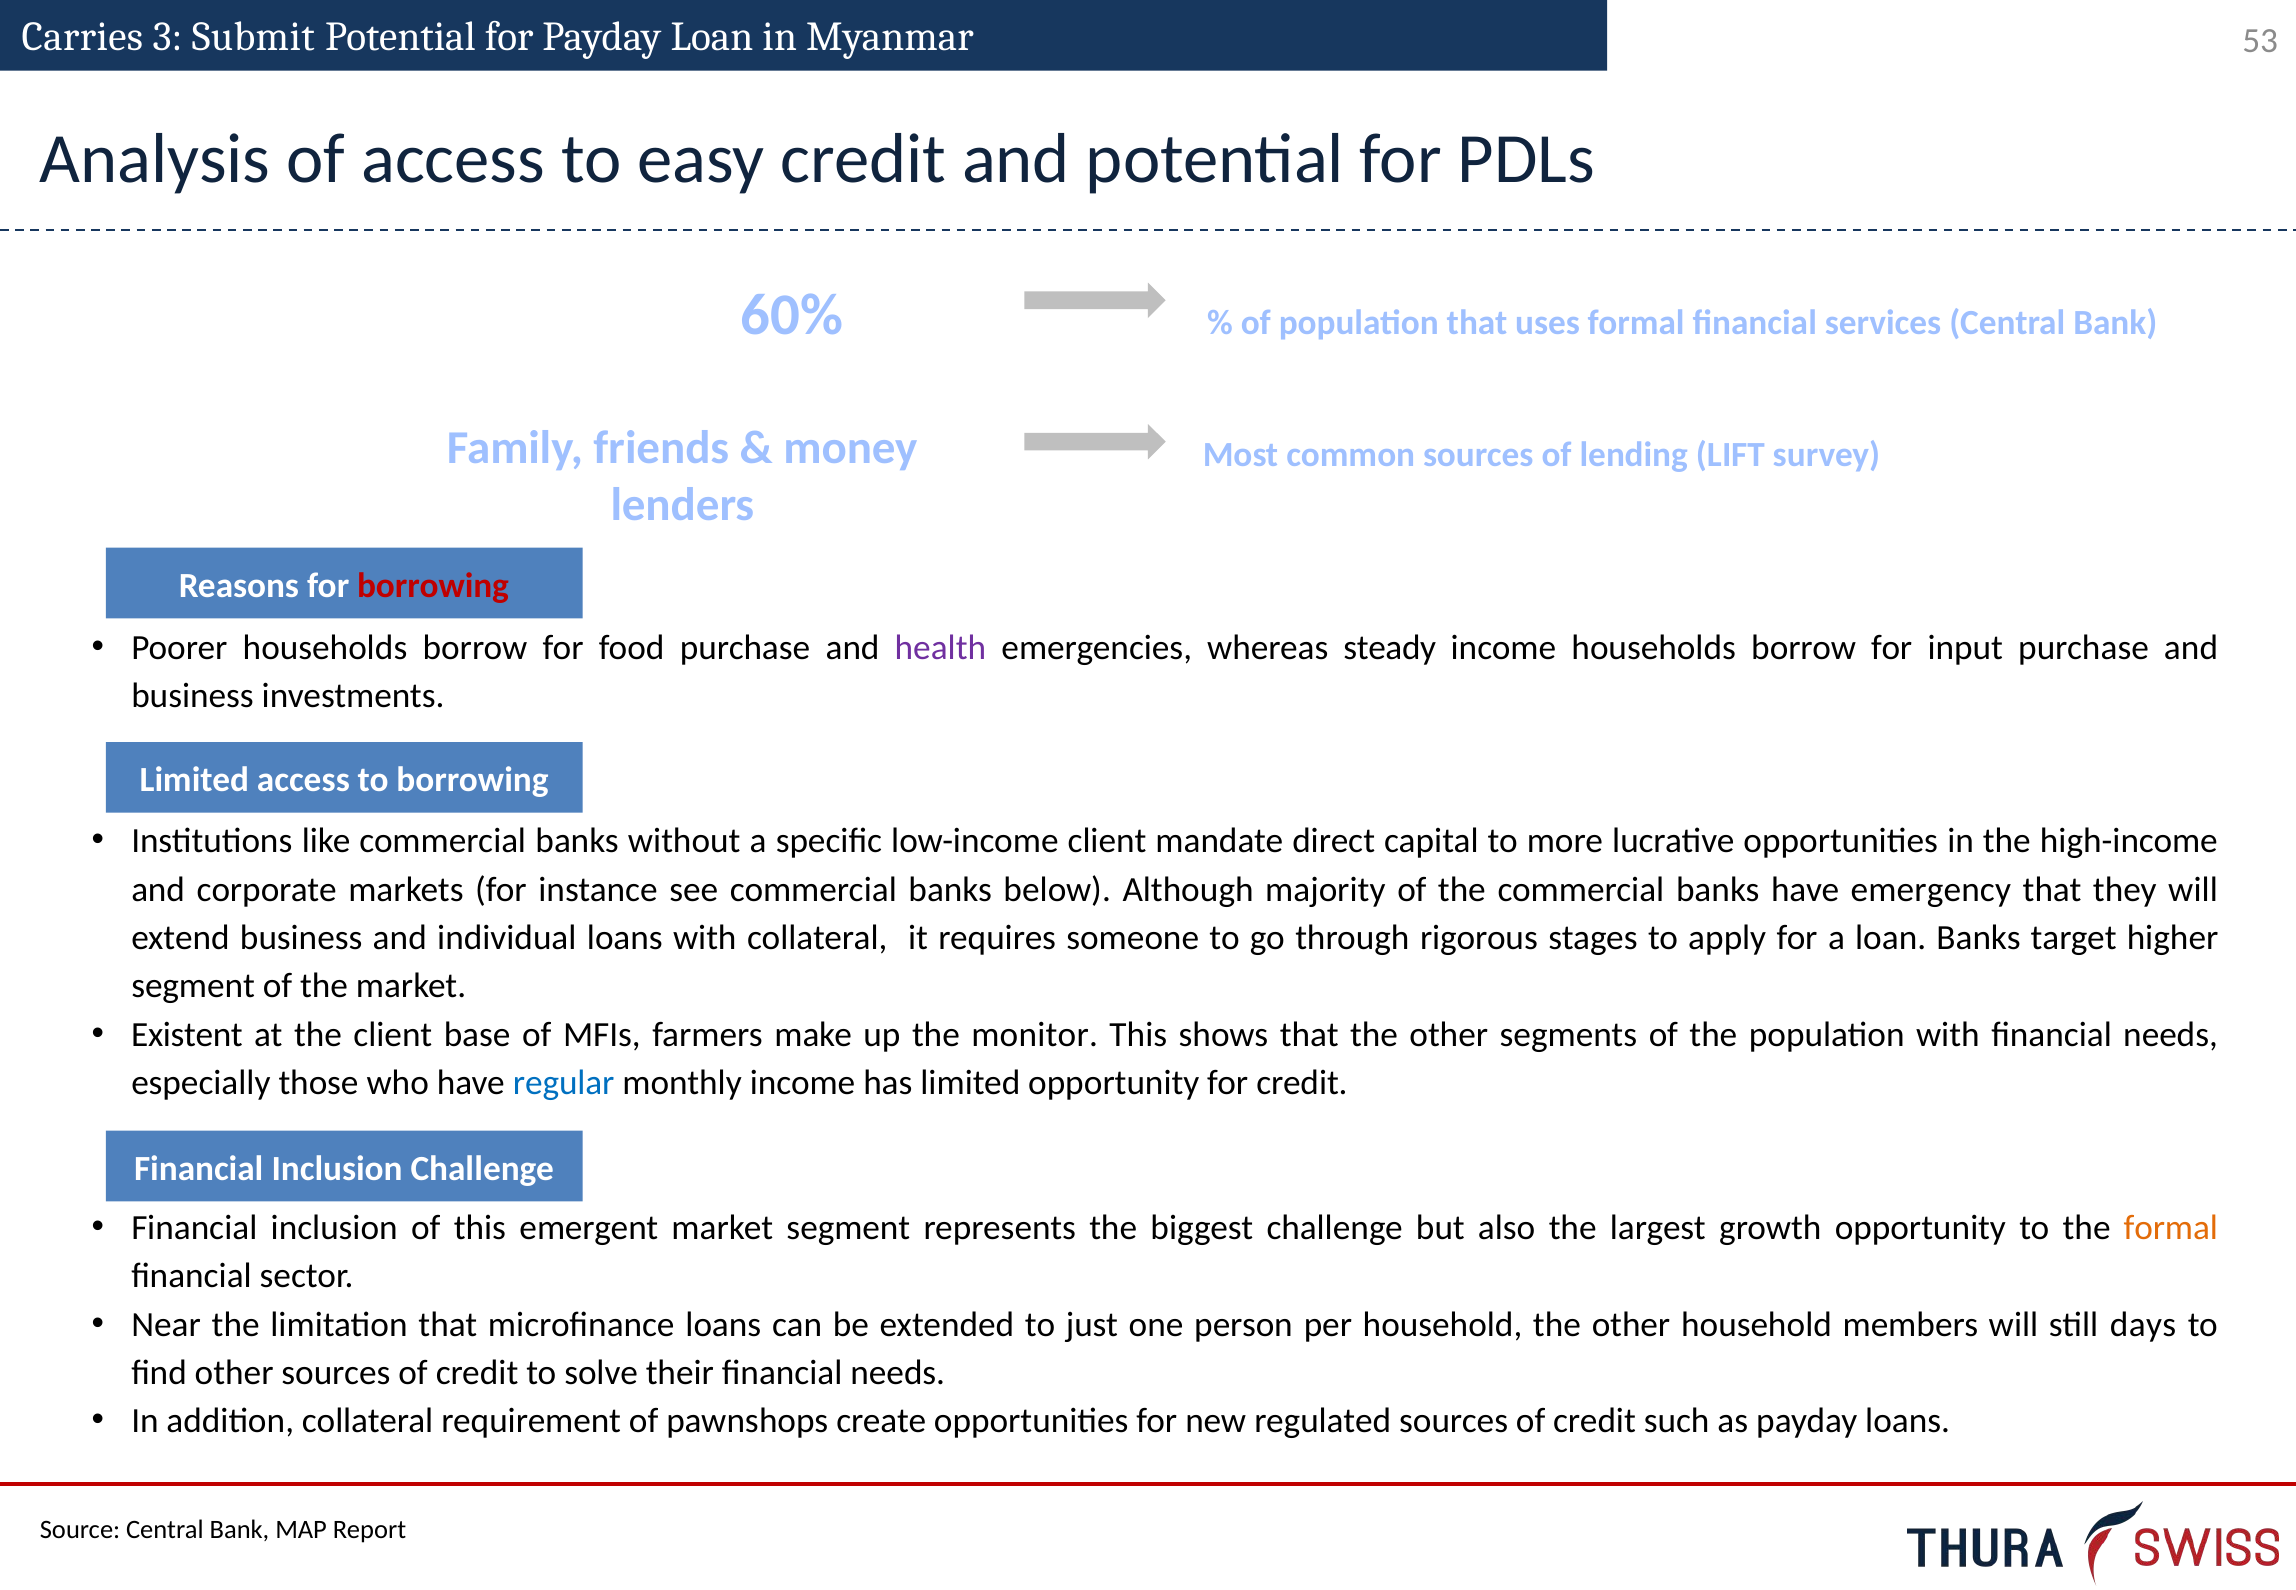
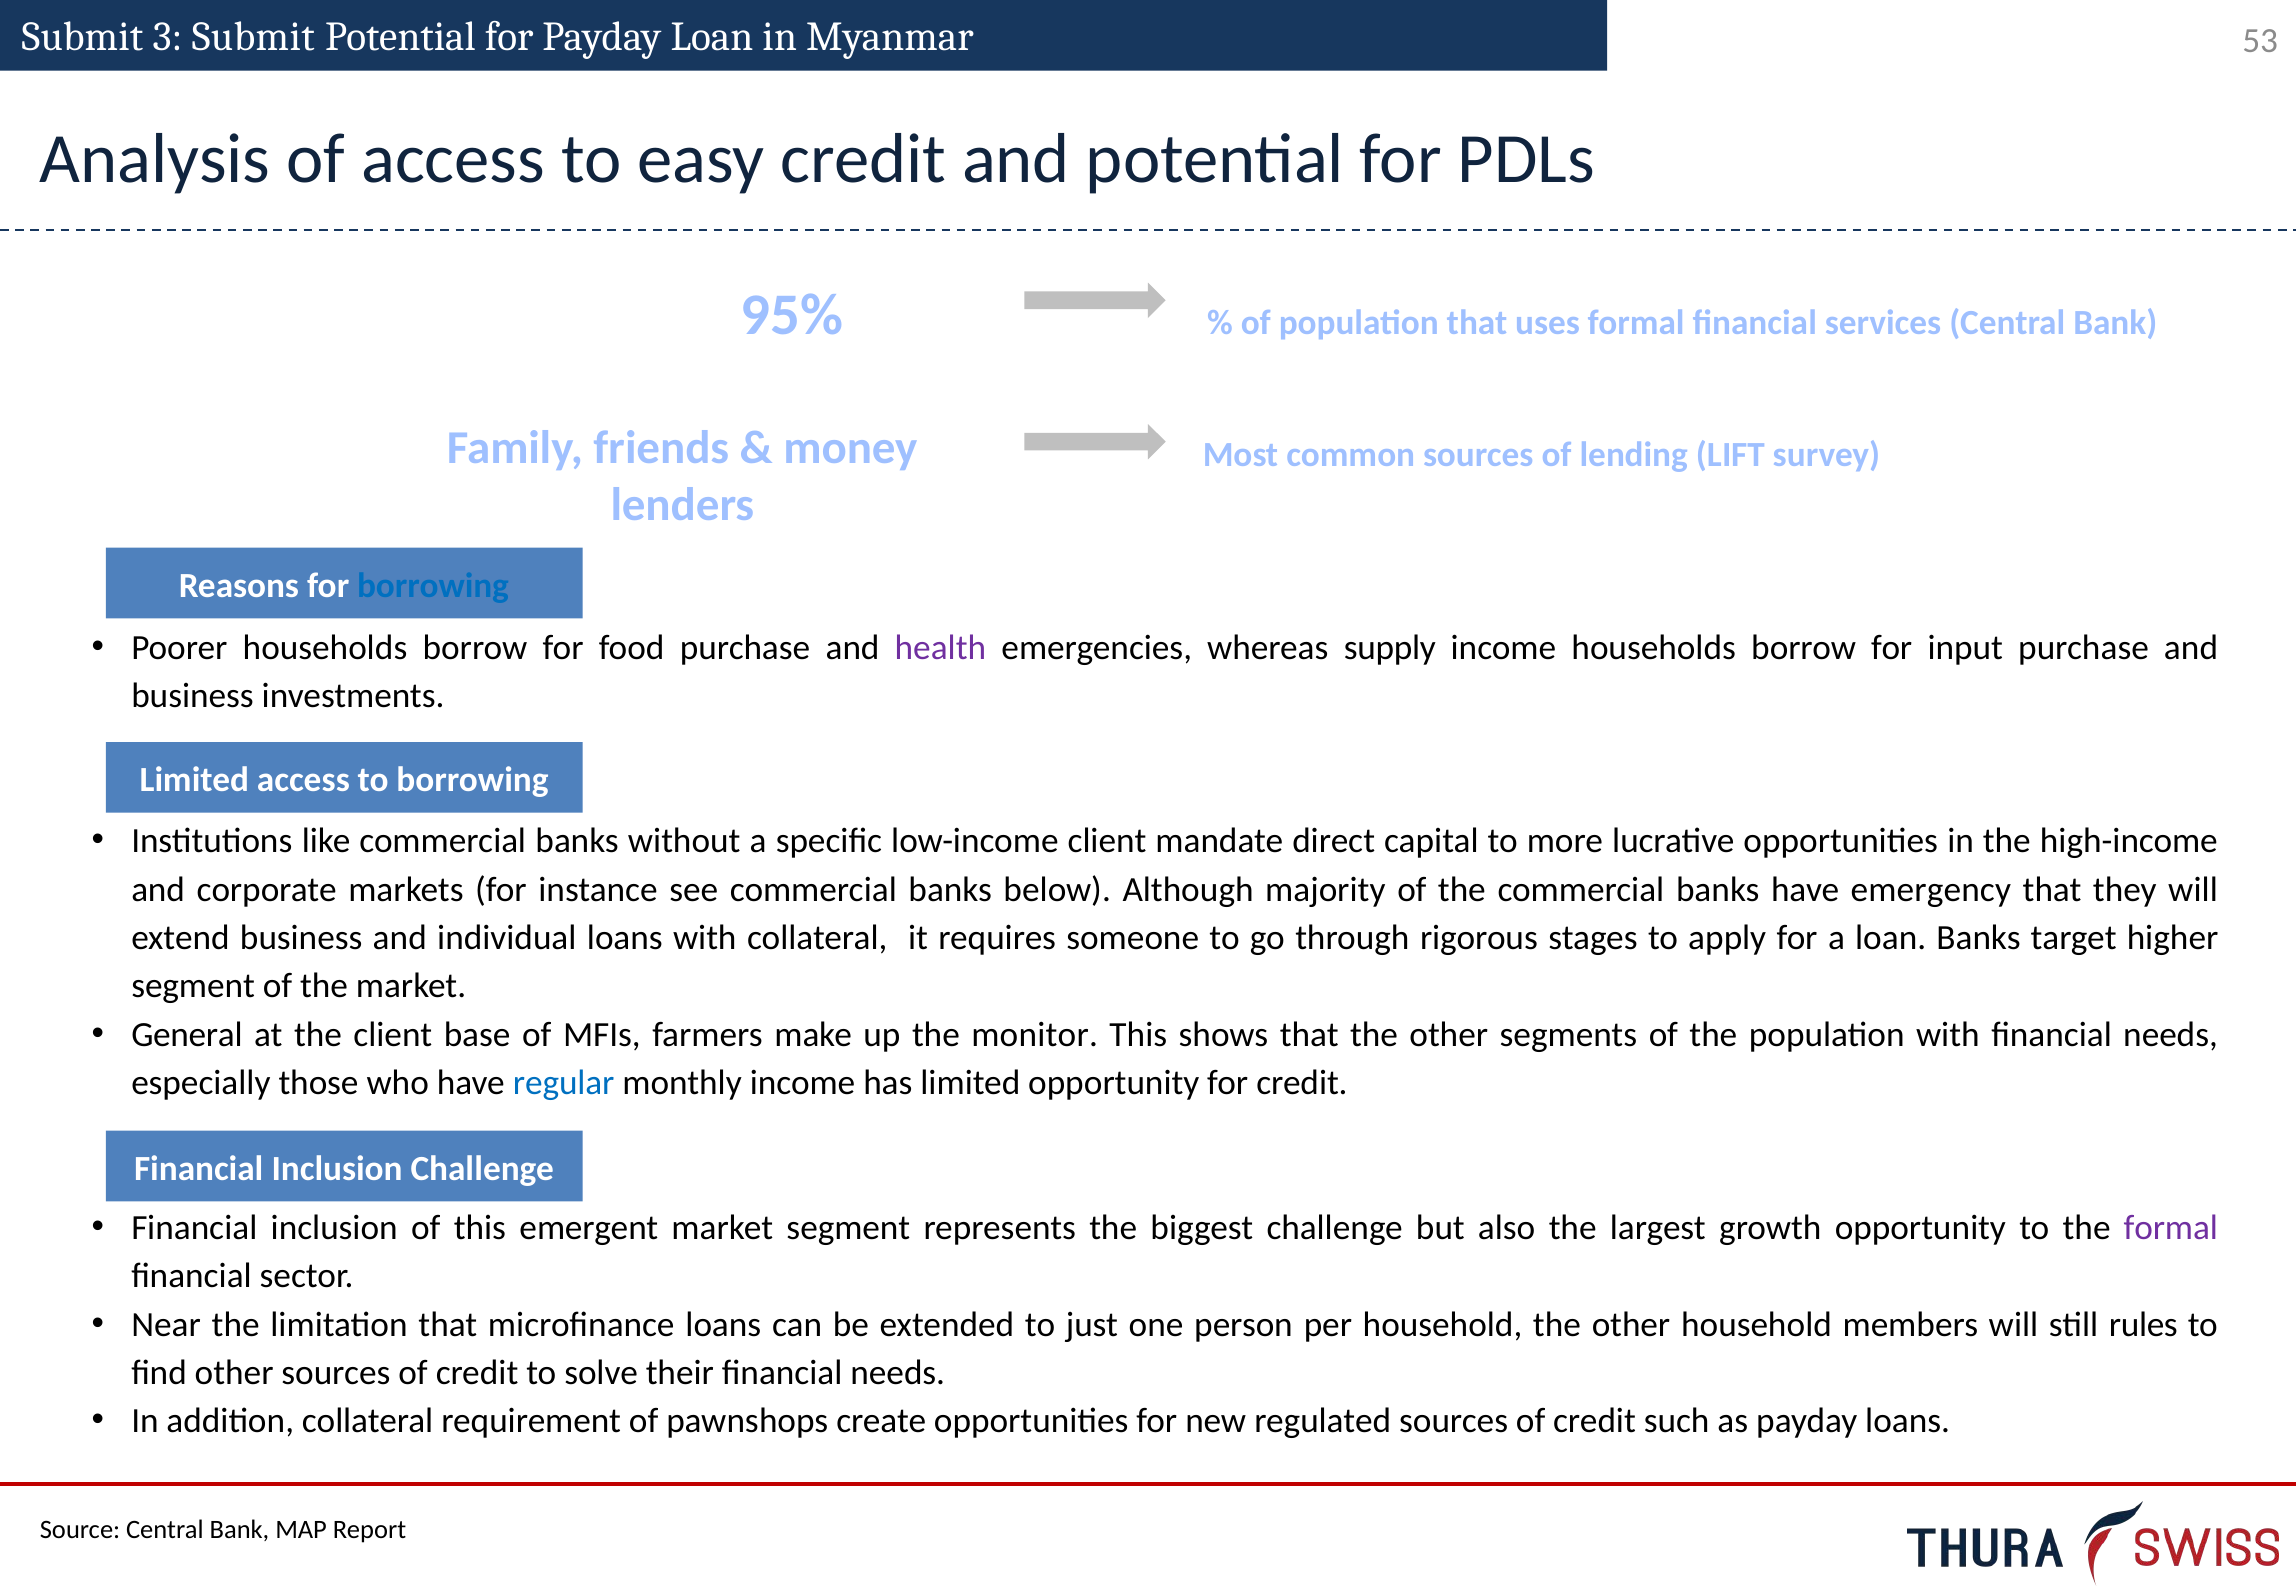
Carries at (82, 37): Carries -> Submit
60%: 60% -> 95%
borrowing at (433, 585) colour: red -> blue
steady: steady -> supply
Existent: Existent -> General
formal at (2171, 1227) colour: orange -> purple
days: days -> rules
